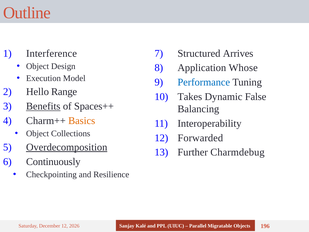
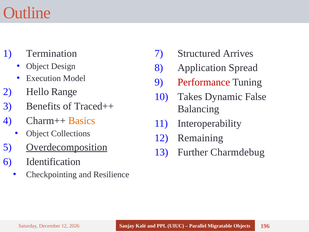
Interference: Interference -> Termination
Whose: Whose -> Spread
Performance colour: blue -> red
Benefits underline: present -> none
Spaces++: Spaces++ -> Traced++
Forwarded: Forwarded -> Remaining
Continuously: Continuously -> Identification
